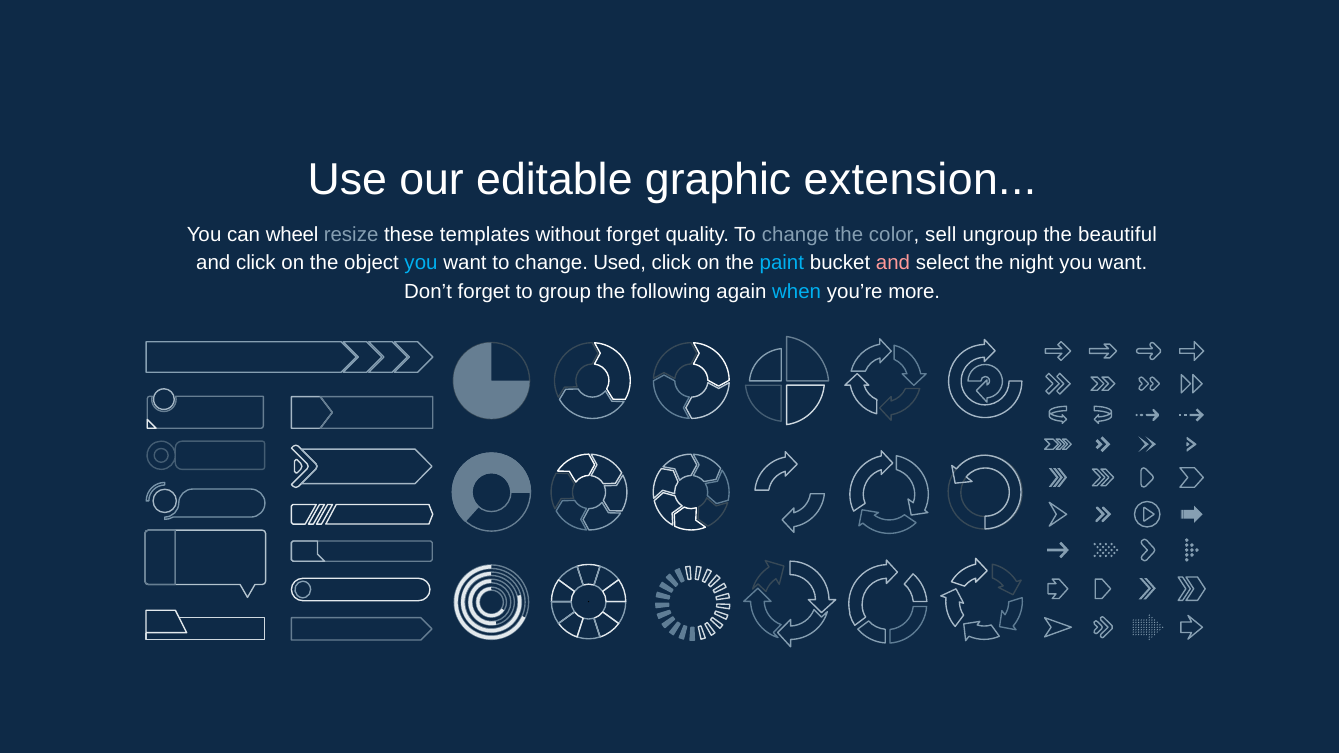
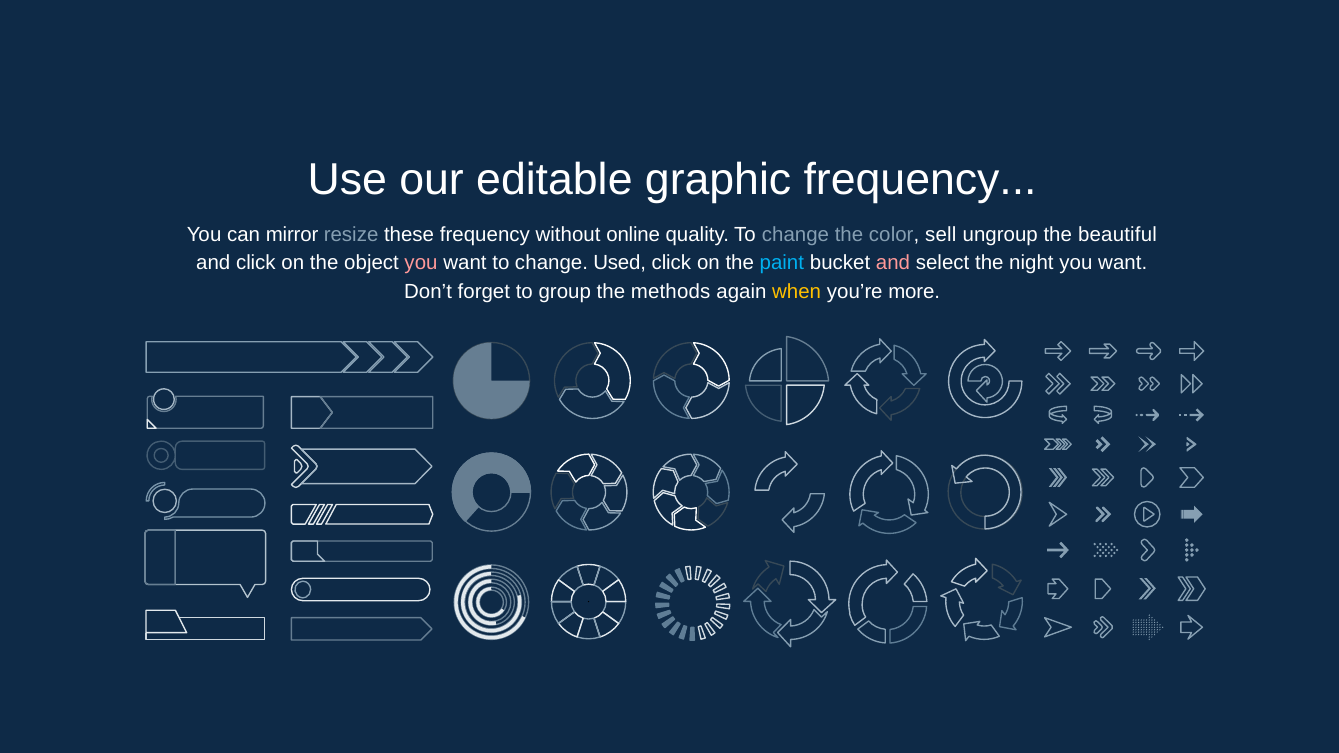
graphic extension: extension -> frequency
wheel: wheel -> mirror
these templates: templates -> frequency
without forget: forget -> online
you at (421, 263) colour: light blue -> pink
following: following -> methods
when colour: light blue -> yellow
